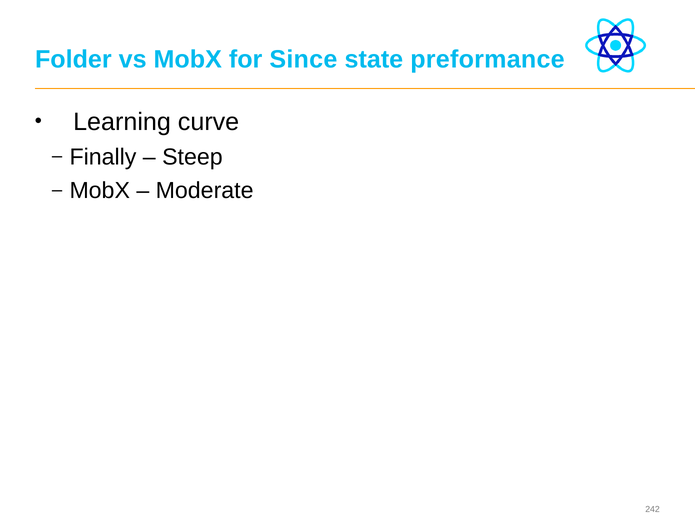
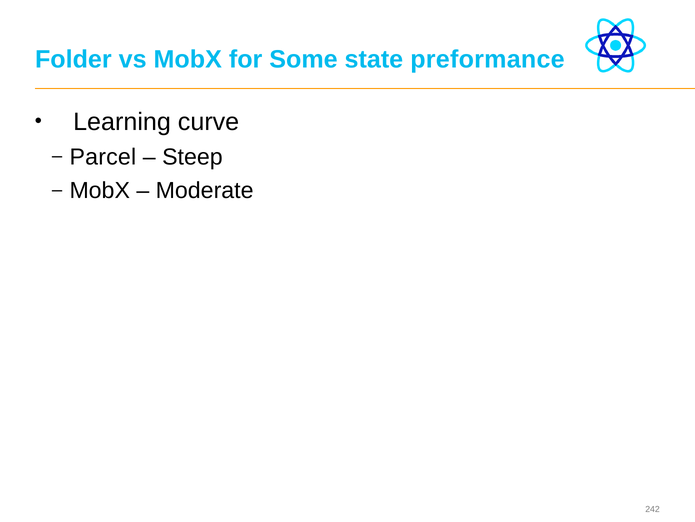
Since: Since -> Some
Finally: Finally -> Parcel
